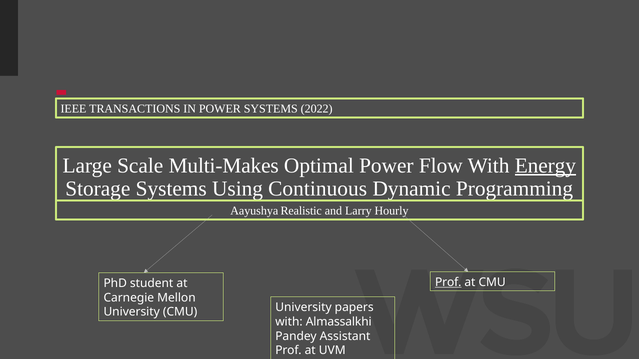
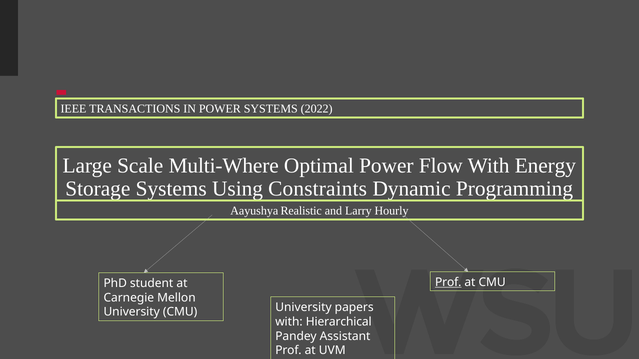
Multi-Makes: Multi-Makes -> Multi-Where
Energy underline: present -> none
Continuous: Continuous -> Constraints
Almassalkhi: Almassalkhi -> Hierarchical
